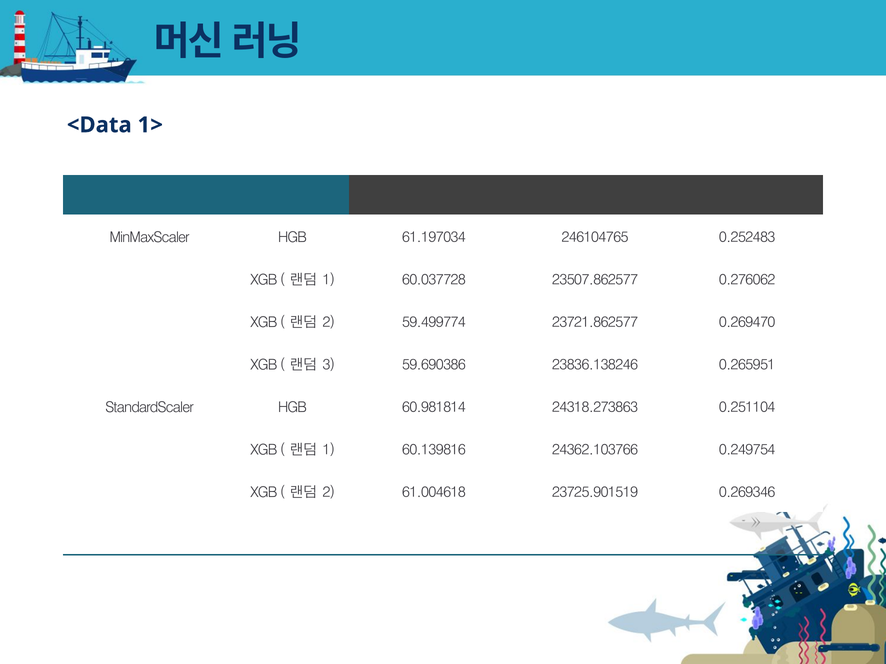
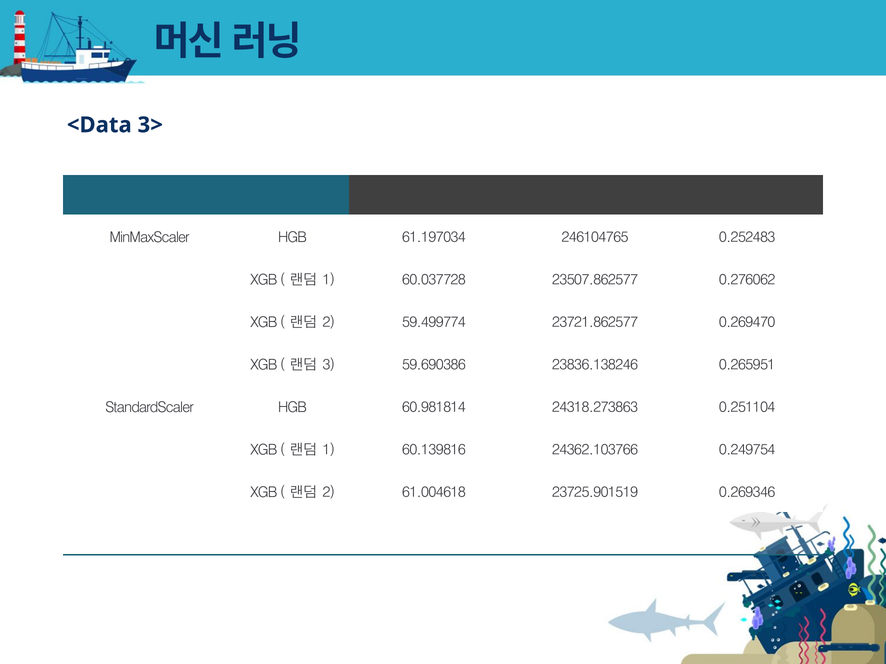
1>: 1> -> 3>
